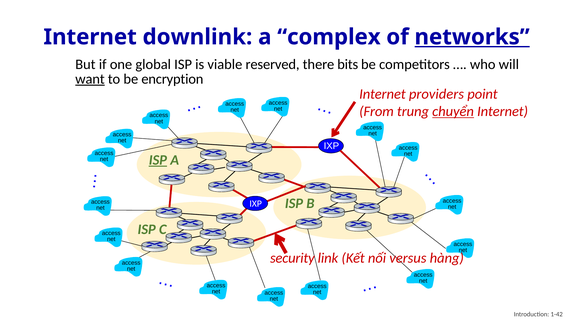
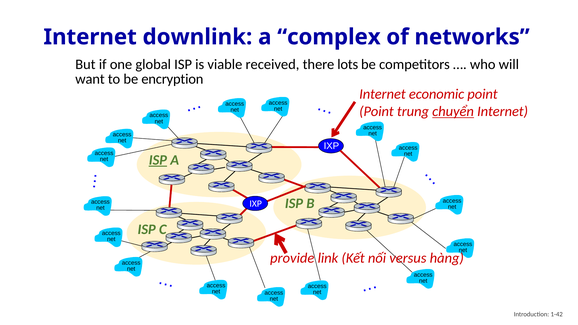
networks underline: present -> none
reserved: reserved -> received
bits: bits -> lots
want underline: present -> none
providers: providers -> economic
From at (376, 112): From -> Point
security: security -> provide
